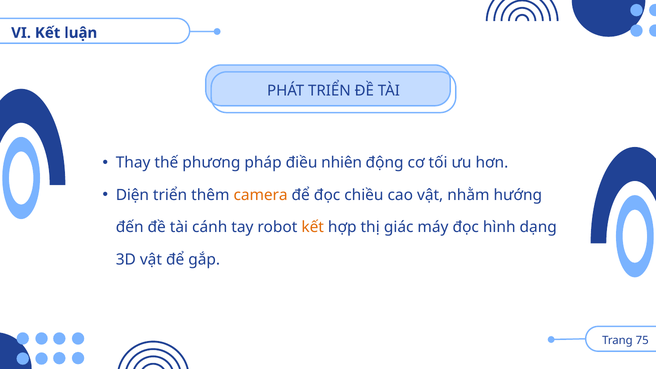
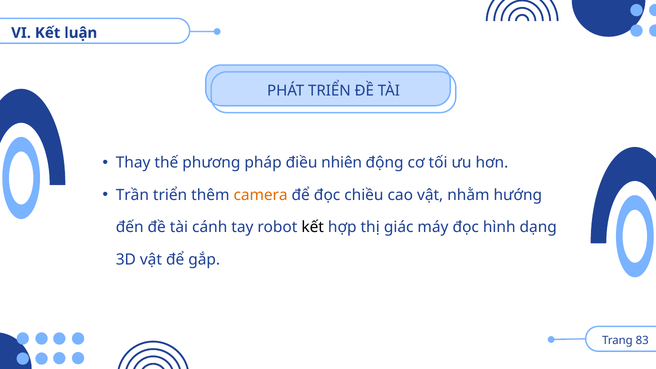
Diện: Diện -> Trần
kết at (313, 227) colour: orange -> black
75: 75 -> 83
